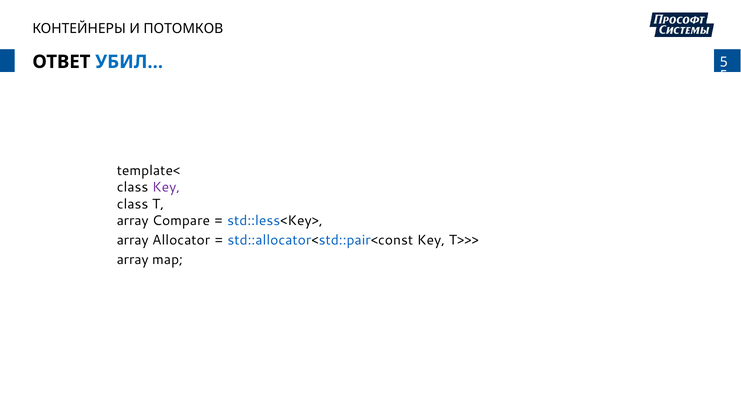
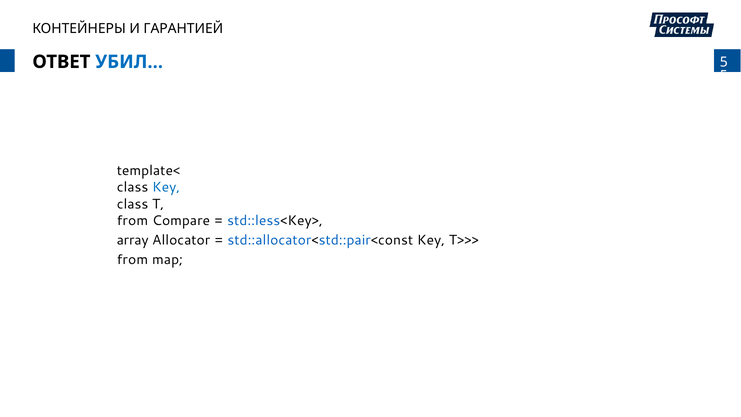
ПОТОМКОВ: ПОТОМКОВ -> ГАРАНТИЕЙ
Key at (166, 187) colour: purple -> blue
array at (133, 221): array -> from
array at (133, 260): array -> from
